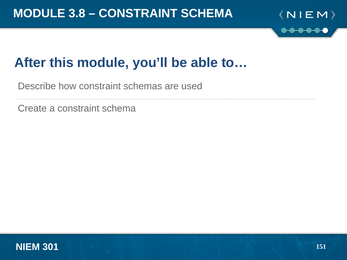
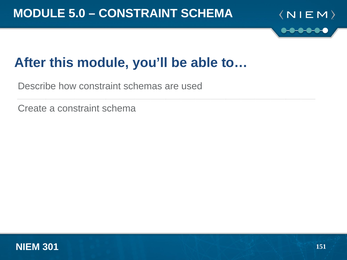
3.8: 3.8 -> 5.0
